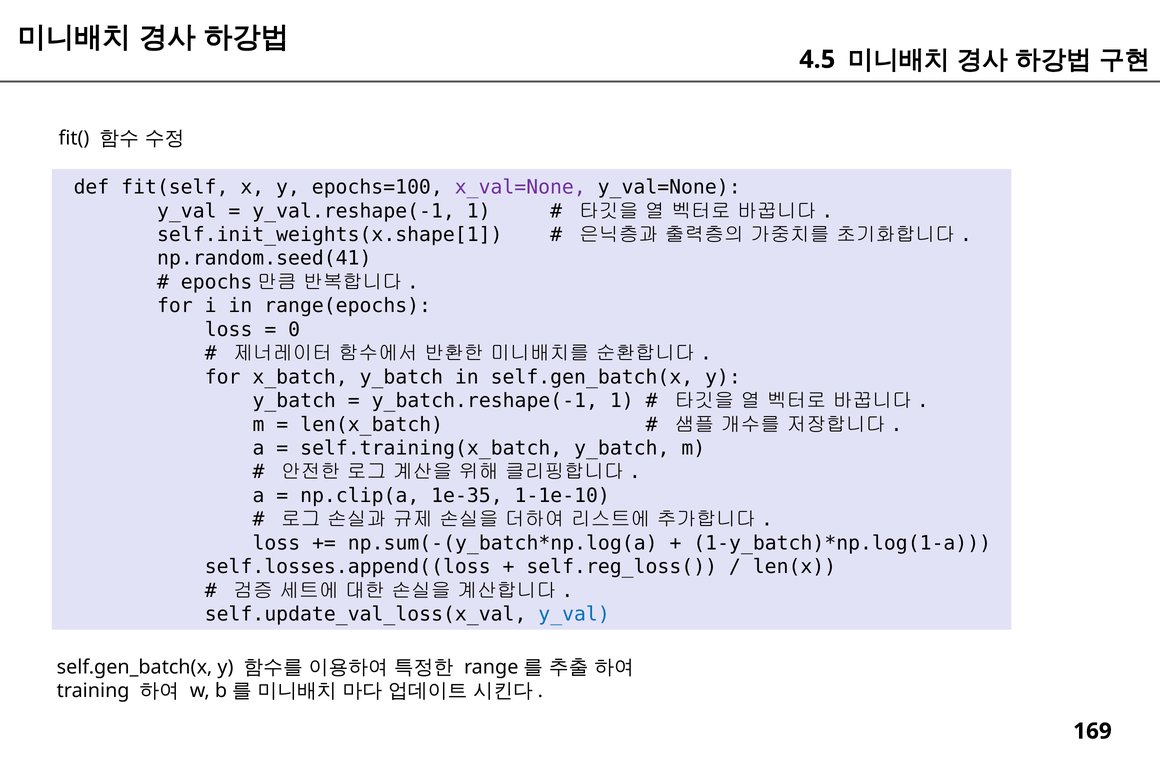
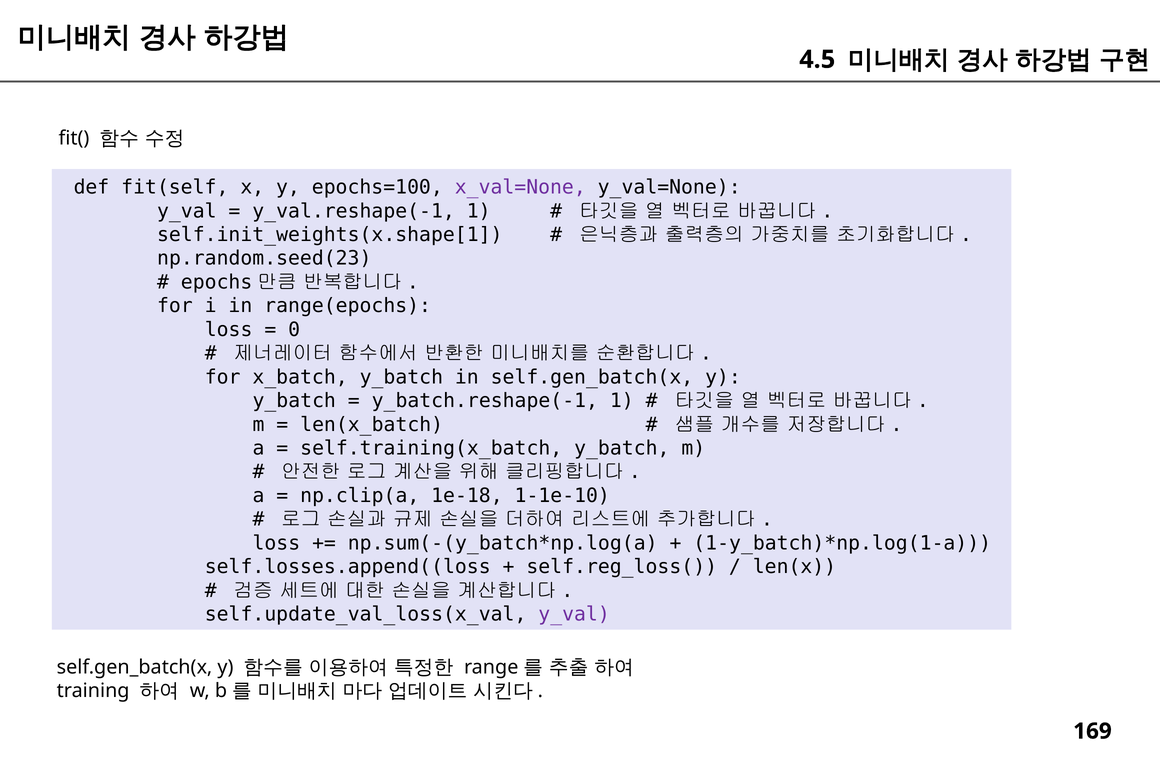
np.random.seed(41: np.random.seed(41 -> np.random.seed(23
1e-35: 1e-35 -> 1e-18
y_val at (574, 614) colour: blue -> purple
